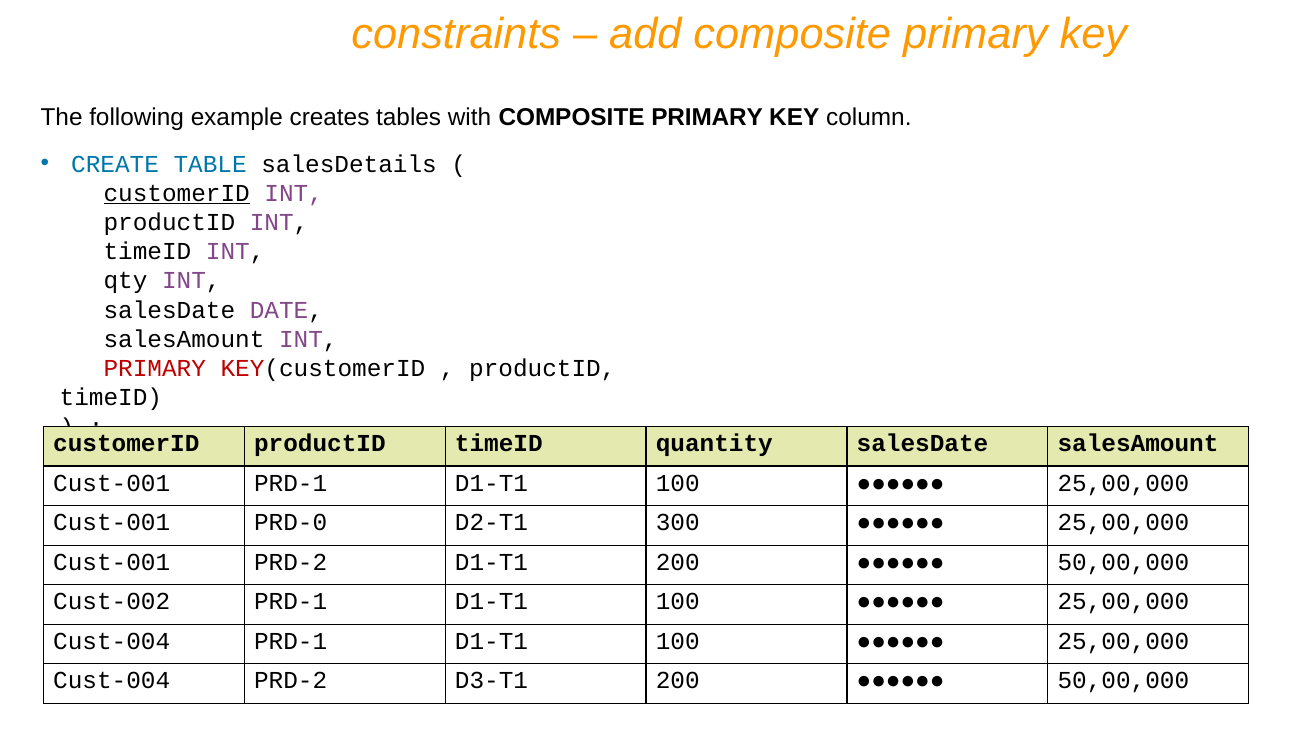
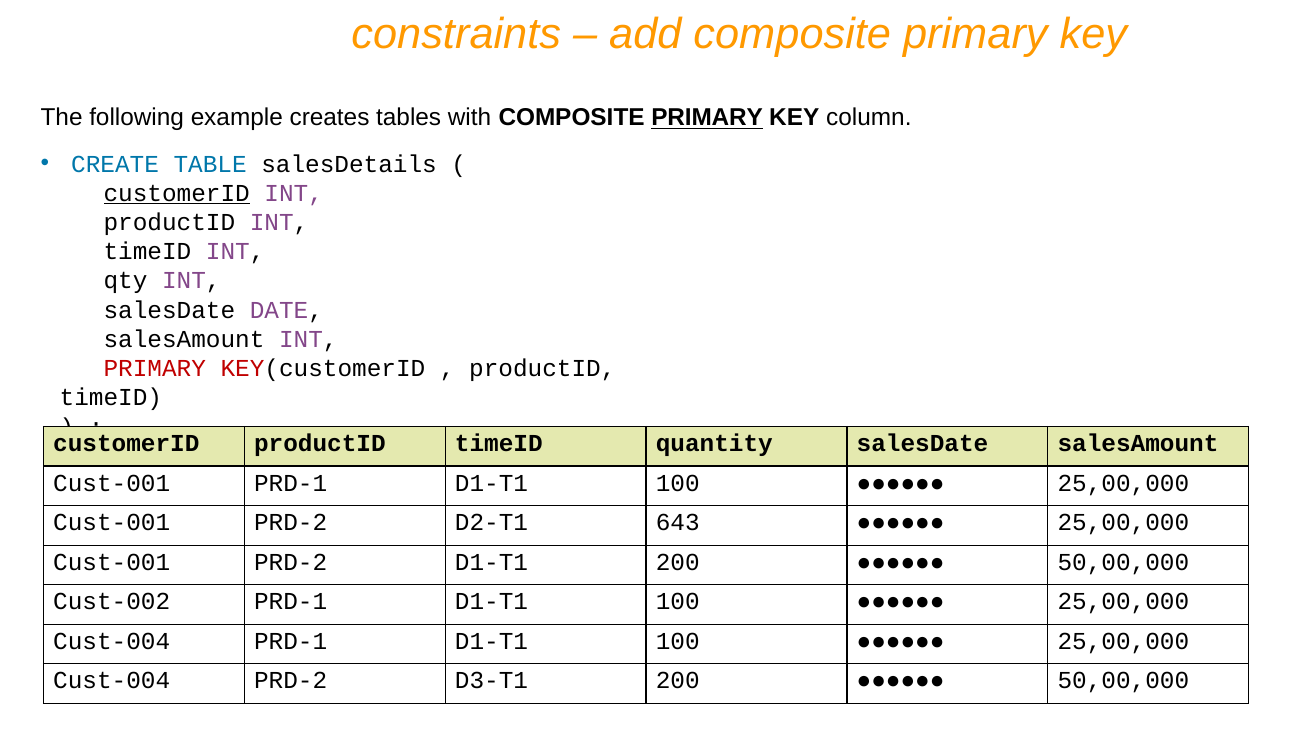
PRIMARY at (707, 118) underline: none -> present
PRD-0 at (291, 523): PRD-0 -> PRD-2
300: 300 -> 643
